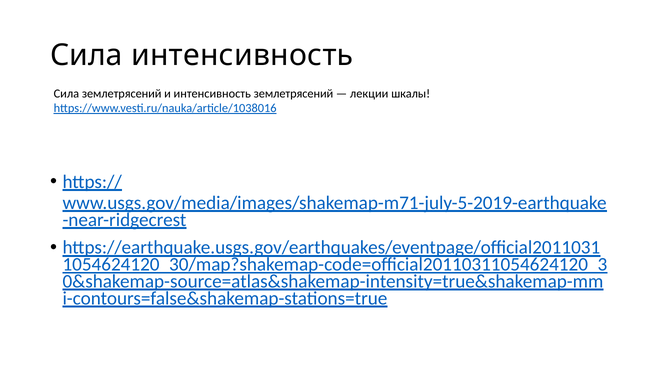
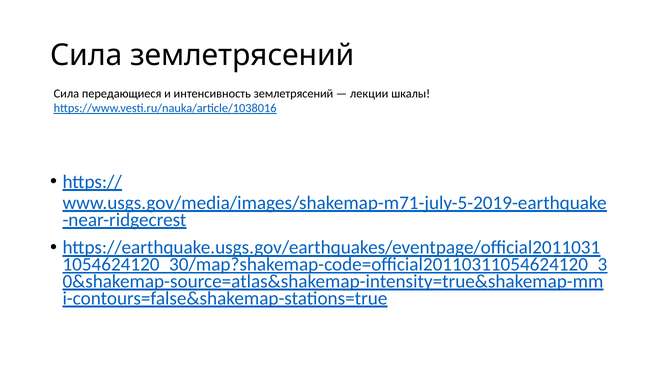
Сила интенсивность: интенсивность -> землетрясений
Сила землетрясений: землетрясений -> передающиеся
